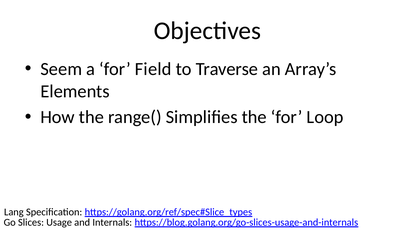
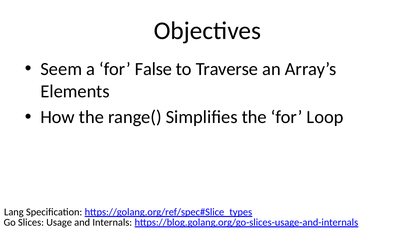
Field: Field -> False
